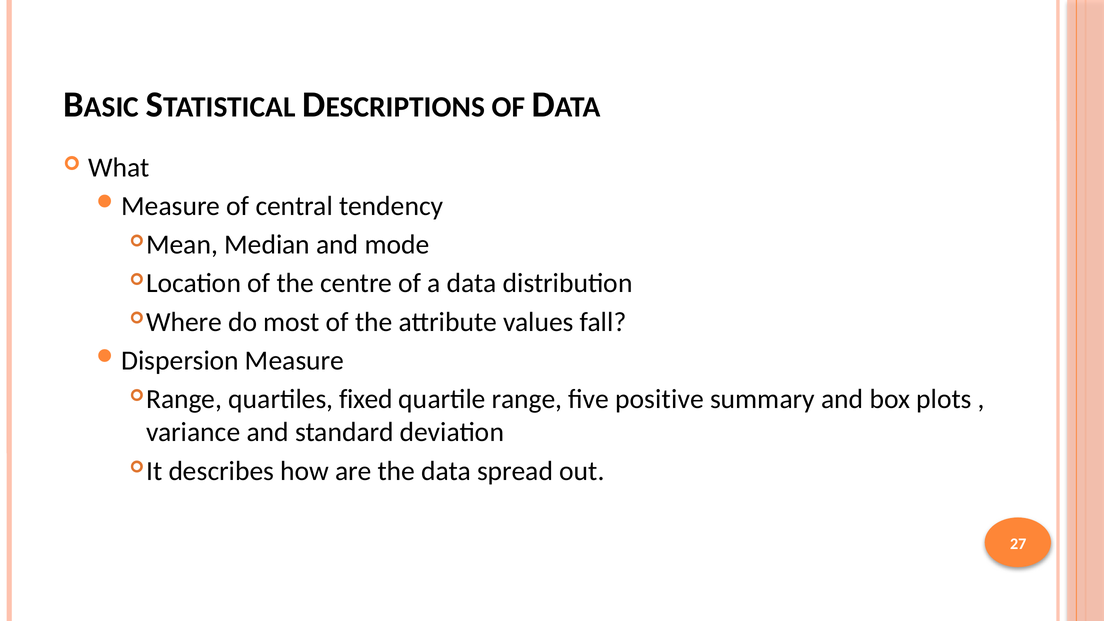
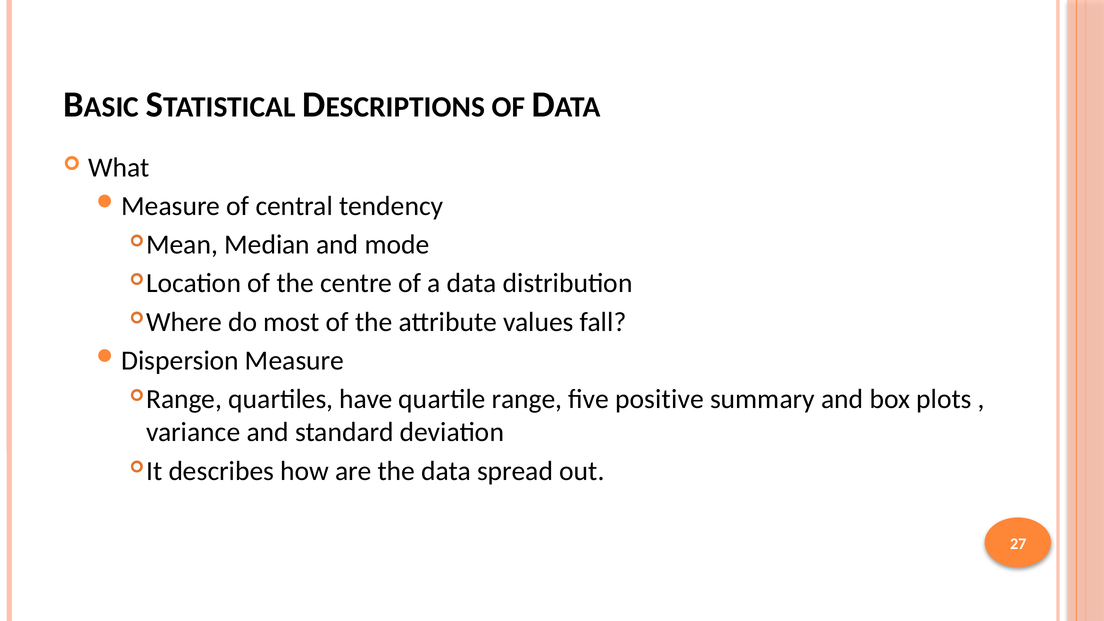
fixed: fixed -> have
